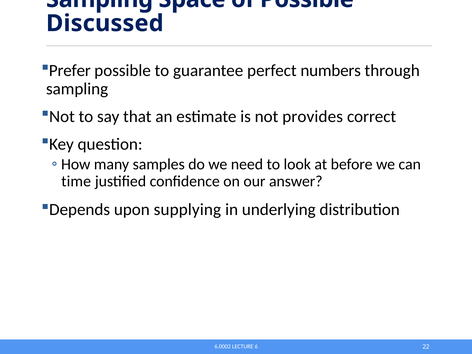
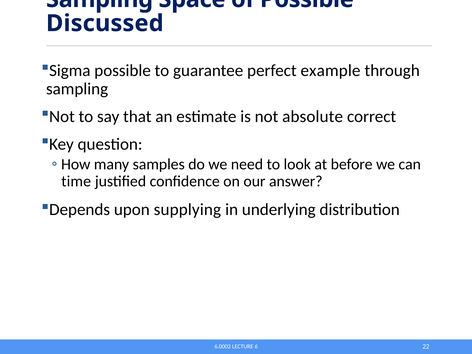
Prefer: Prefer -> Sigma
numbers: numbers -> example
provides: provides -> absolute
